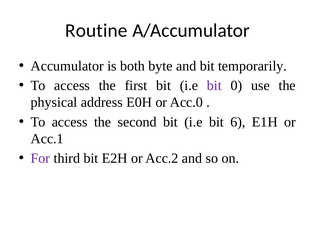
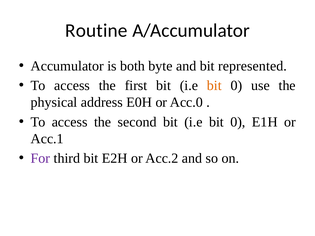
temporarily: temporarily -> represented
bit at (214, 86) colour: purple -> orange
6 at (238, 122): 6 -> 0
